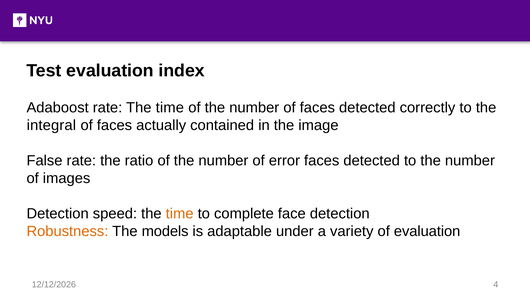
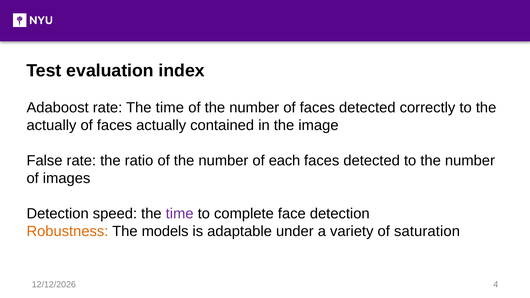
integral at (51, 125): integral -> actually
error: error -> each
time at (180, 214) colour: orange -> purple
of evaluation: evaluation -> saturation
